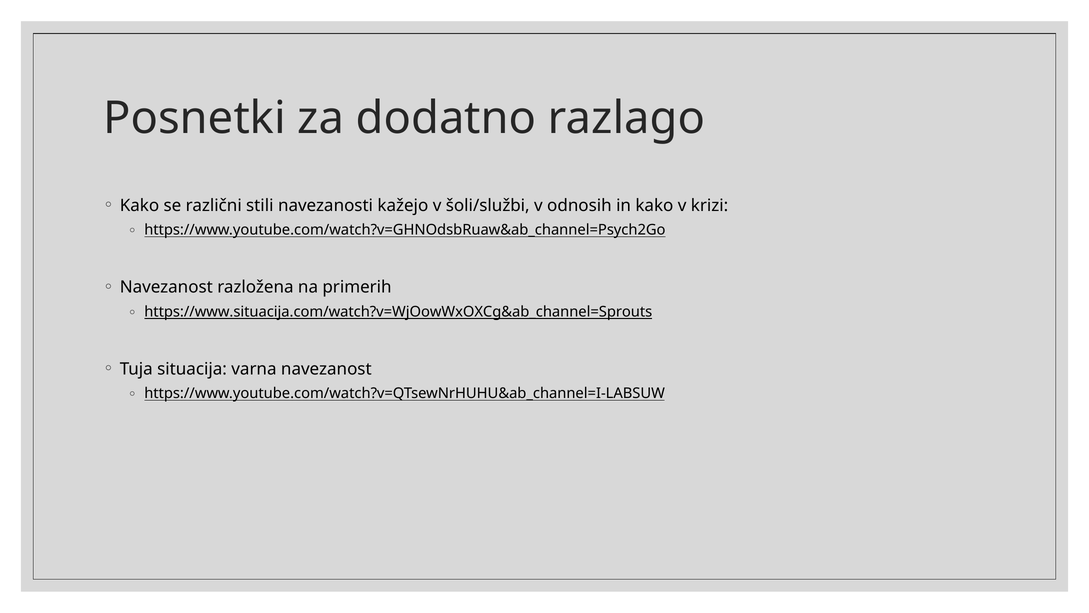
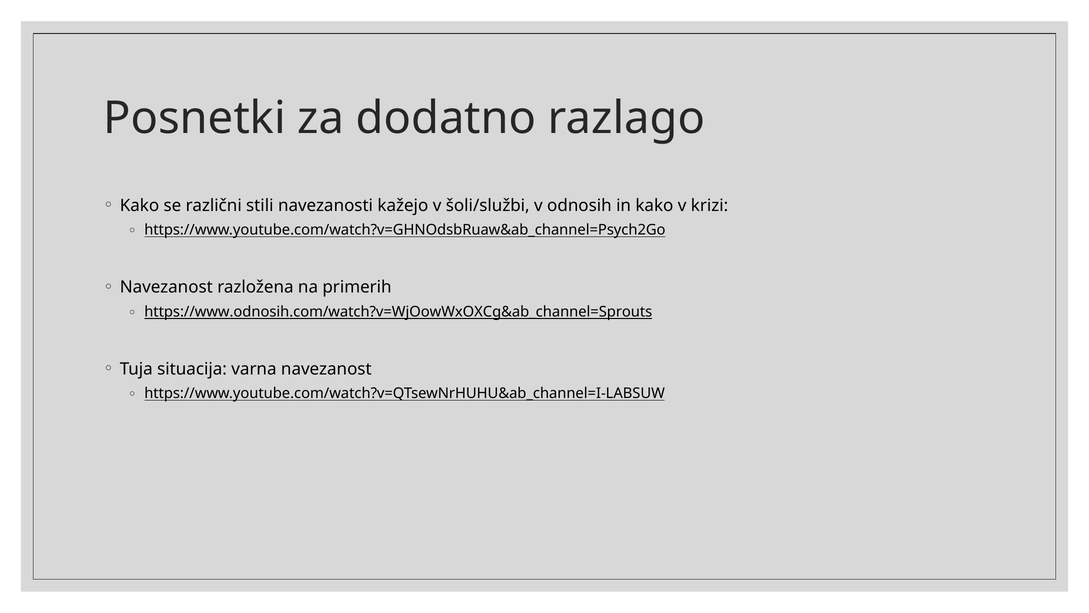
https://www.situacija.com/watch?v=WjOowWxOXCg&ab_channel=Sprouts: https://www.situacija.com/watch?v=WjOowWxOXCg&ab_channel=Sprouts -> https://www.odnosih.com/watch?v=WjOowWxOXCg&ab_channel=Sprouts
